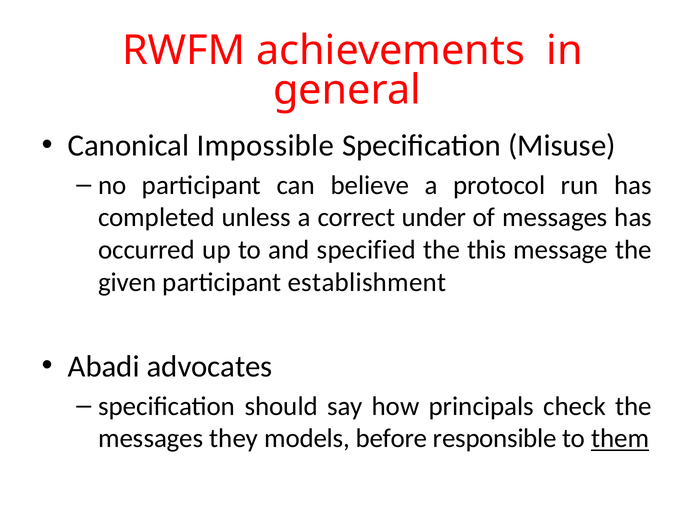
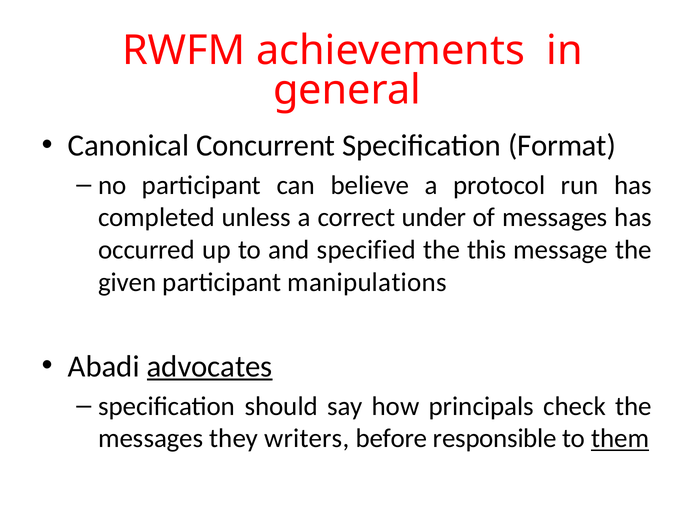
Impossible: Impossible -> Concurrent
Misuse: Misuse -> Format
establishment: establishment -> manipulations
advocates underline: none -> present
models: models -> writers
